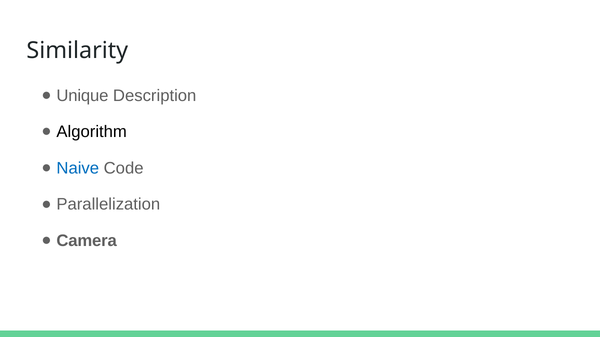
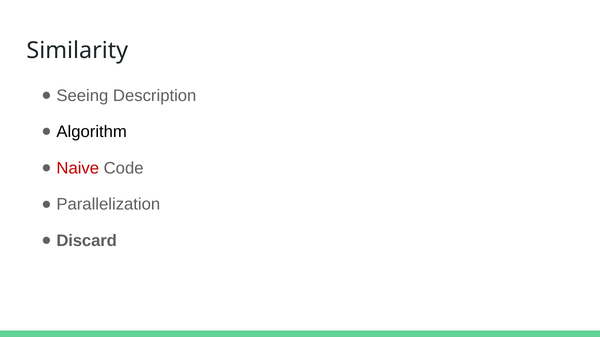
Unique: Unique -> Seeing
Naive colour: blue -> red
Camera: Camera -> Discard
